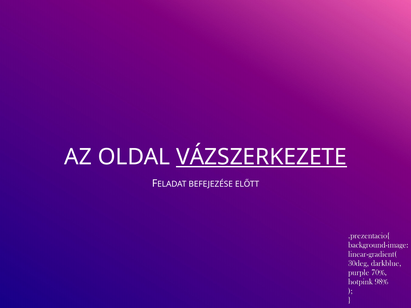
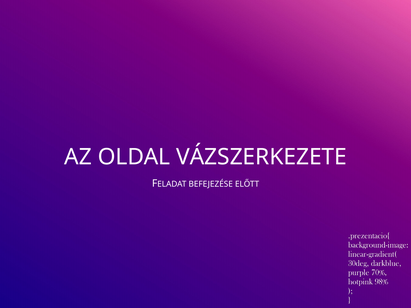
VÁZSZERKEZETE underline: present -> none
